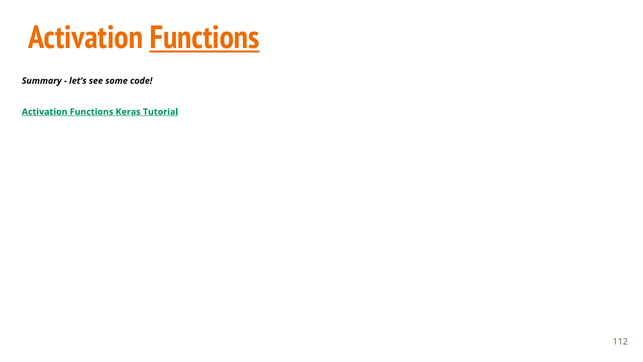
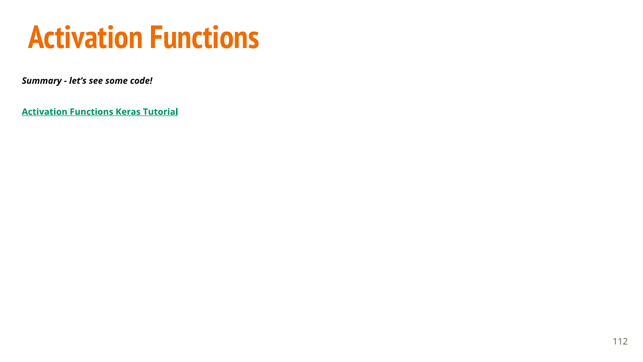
Functions at (205, 38) underline: present -> none
